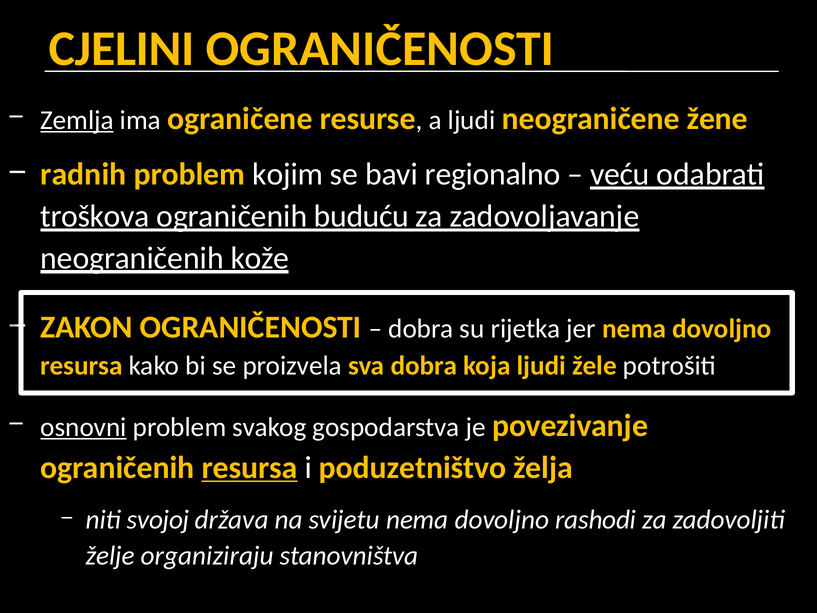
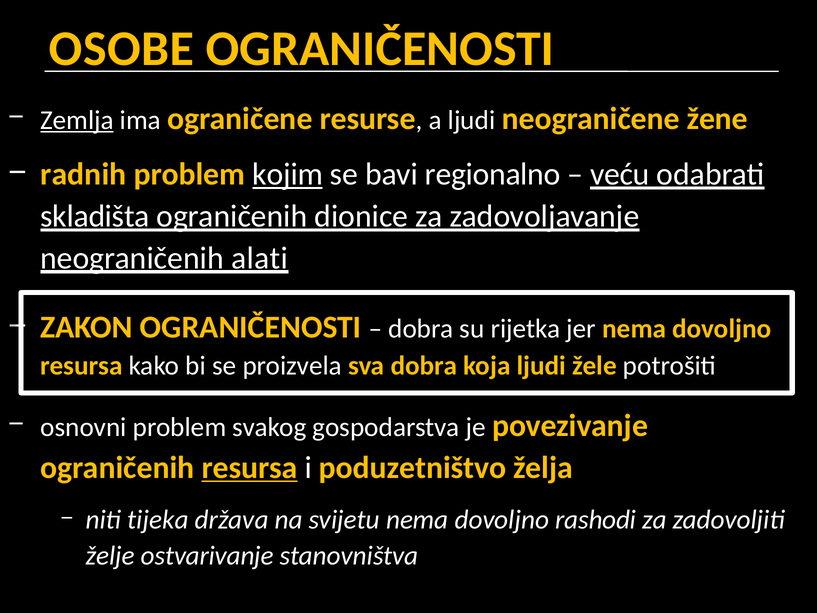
CJELINI: CJELINI -> OSOBE
kojim underline: none -> present
troškova: troškova -> skladišta
buduću: buduću -> dionice
kože: kože -> alati
osnovni underline: present -> none
svojoj: svojoj -> tijeka
organiziraju: organiziraju -> ostvarivanje
